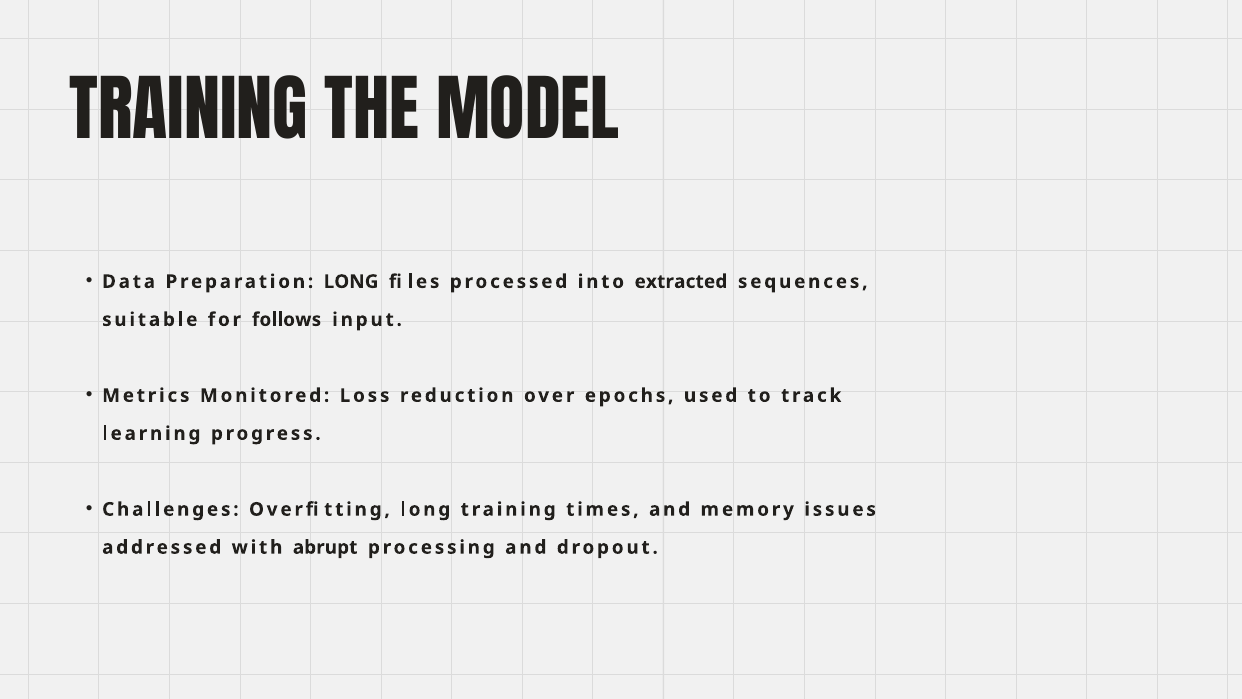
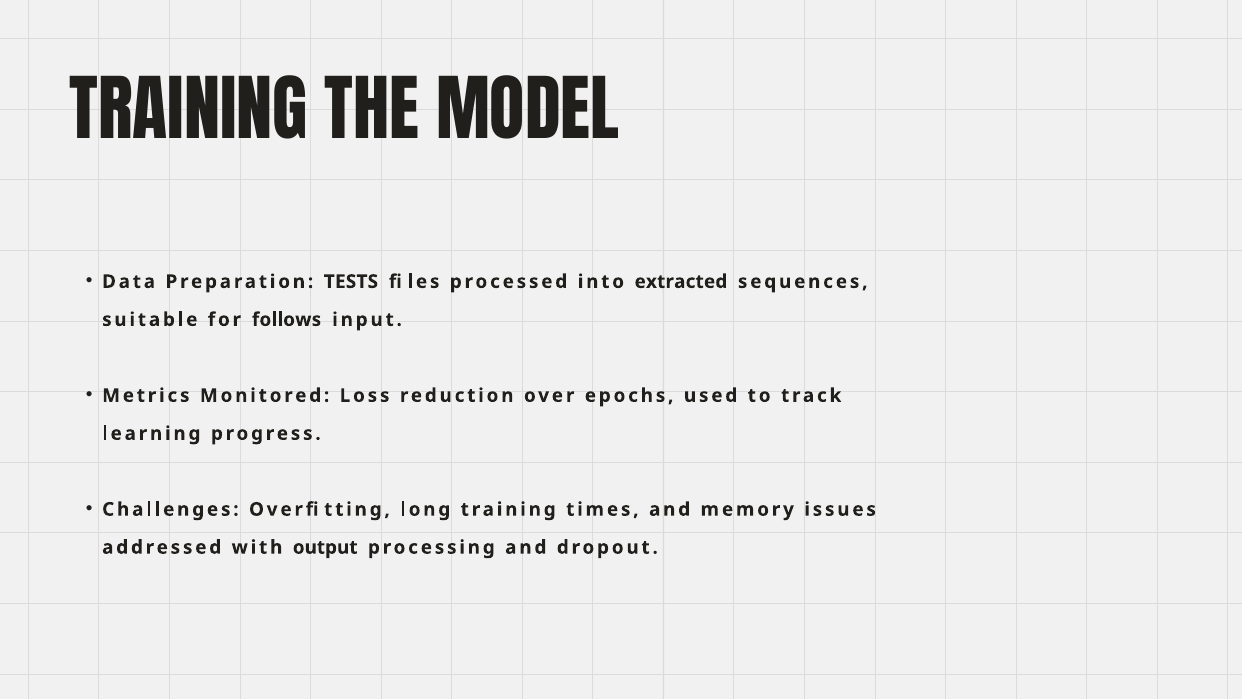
Preparation LONG: LONG -> TESTS
abrupt: abrupt -> output
